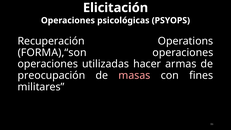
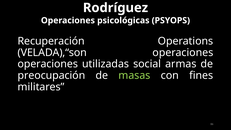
Elicitación: Elicitación -> Rodríguez
FORMA),“son: FORMA),“son -> VELADA),“son
hacer: hacer -> social
masas colour: pink -> light green
